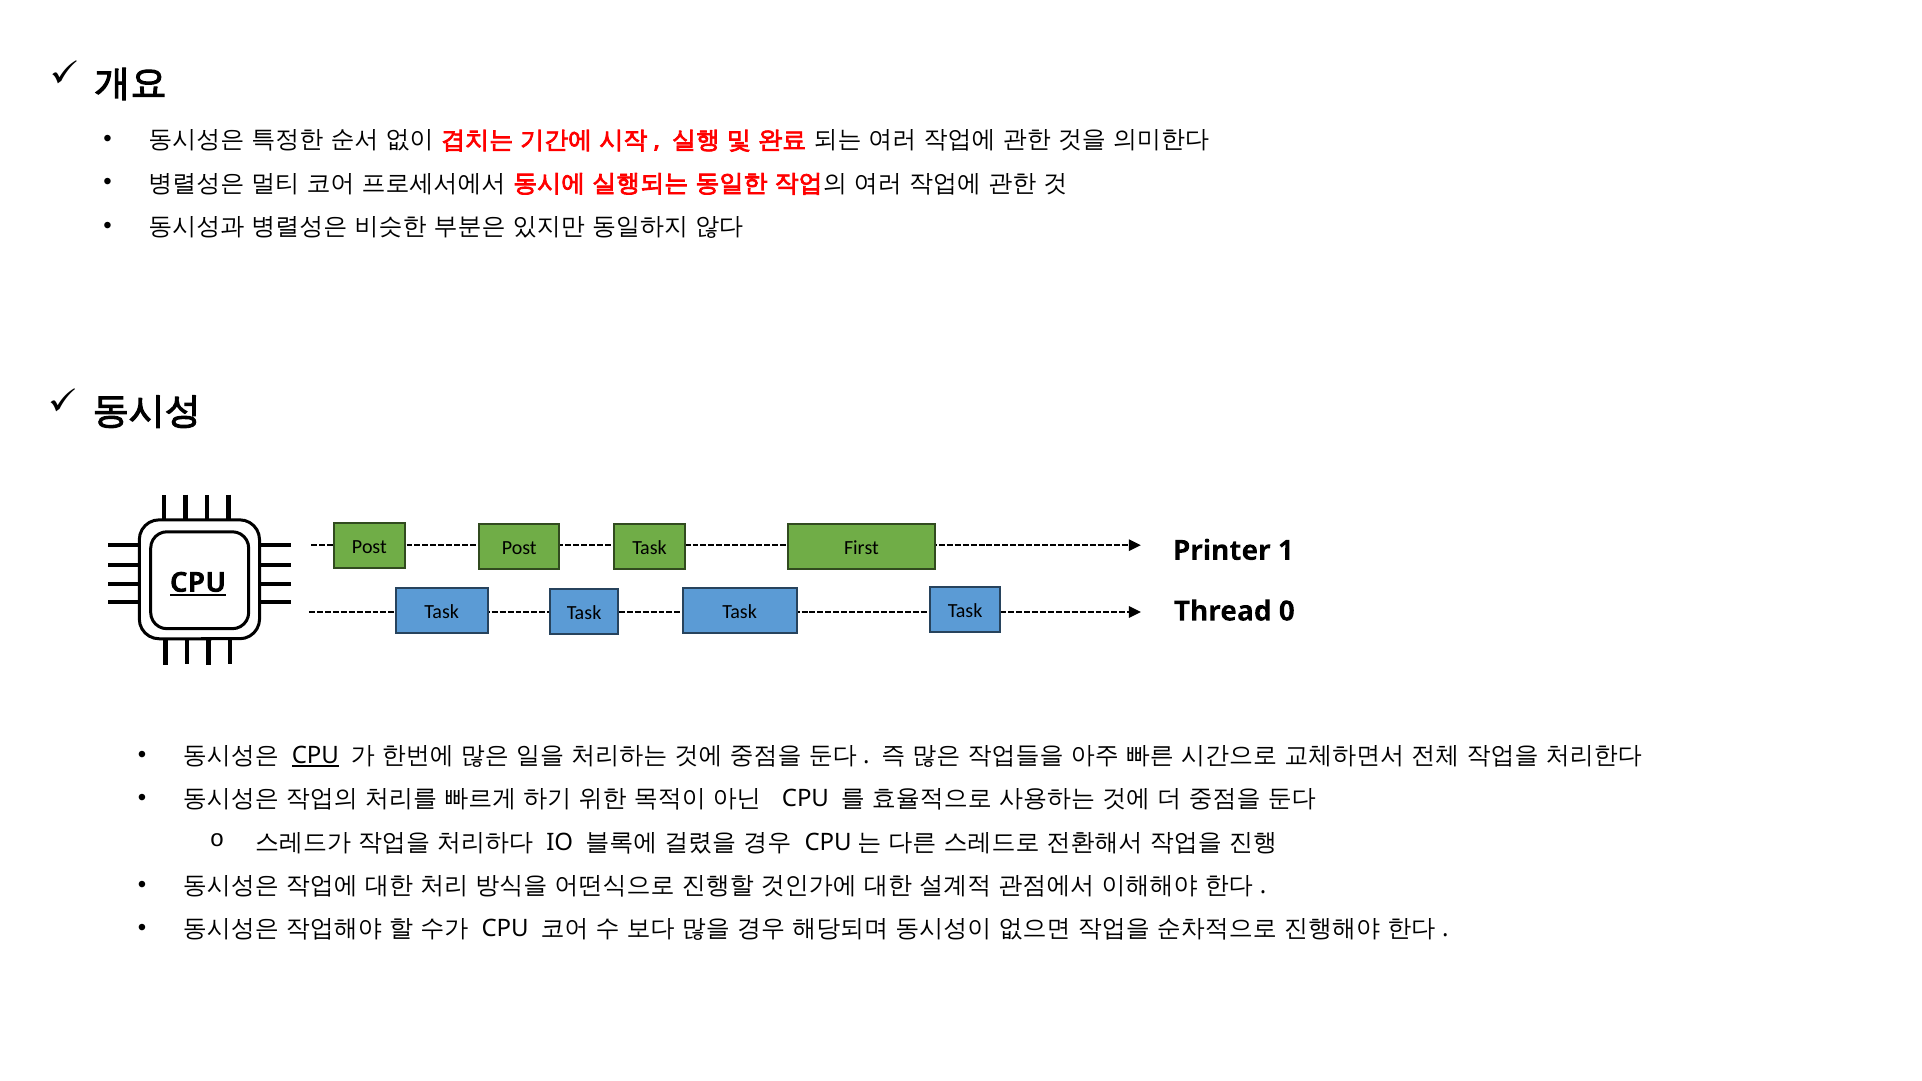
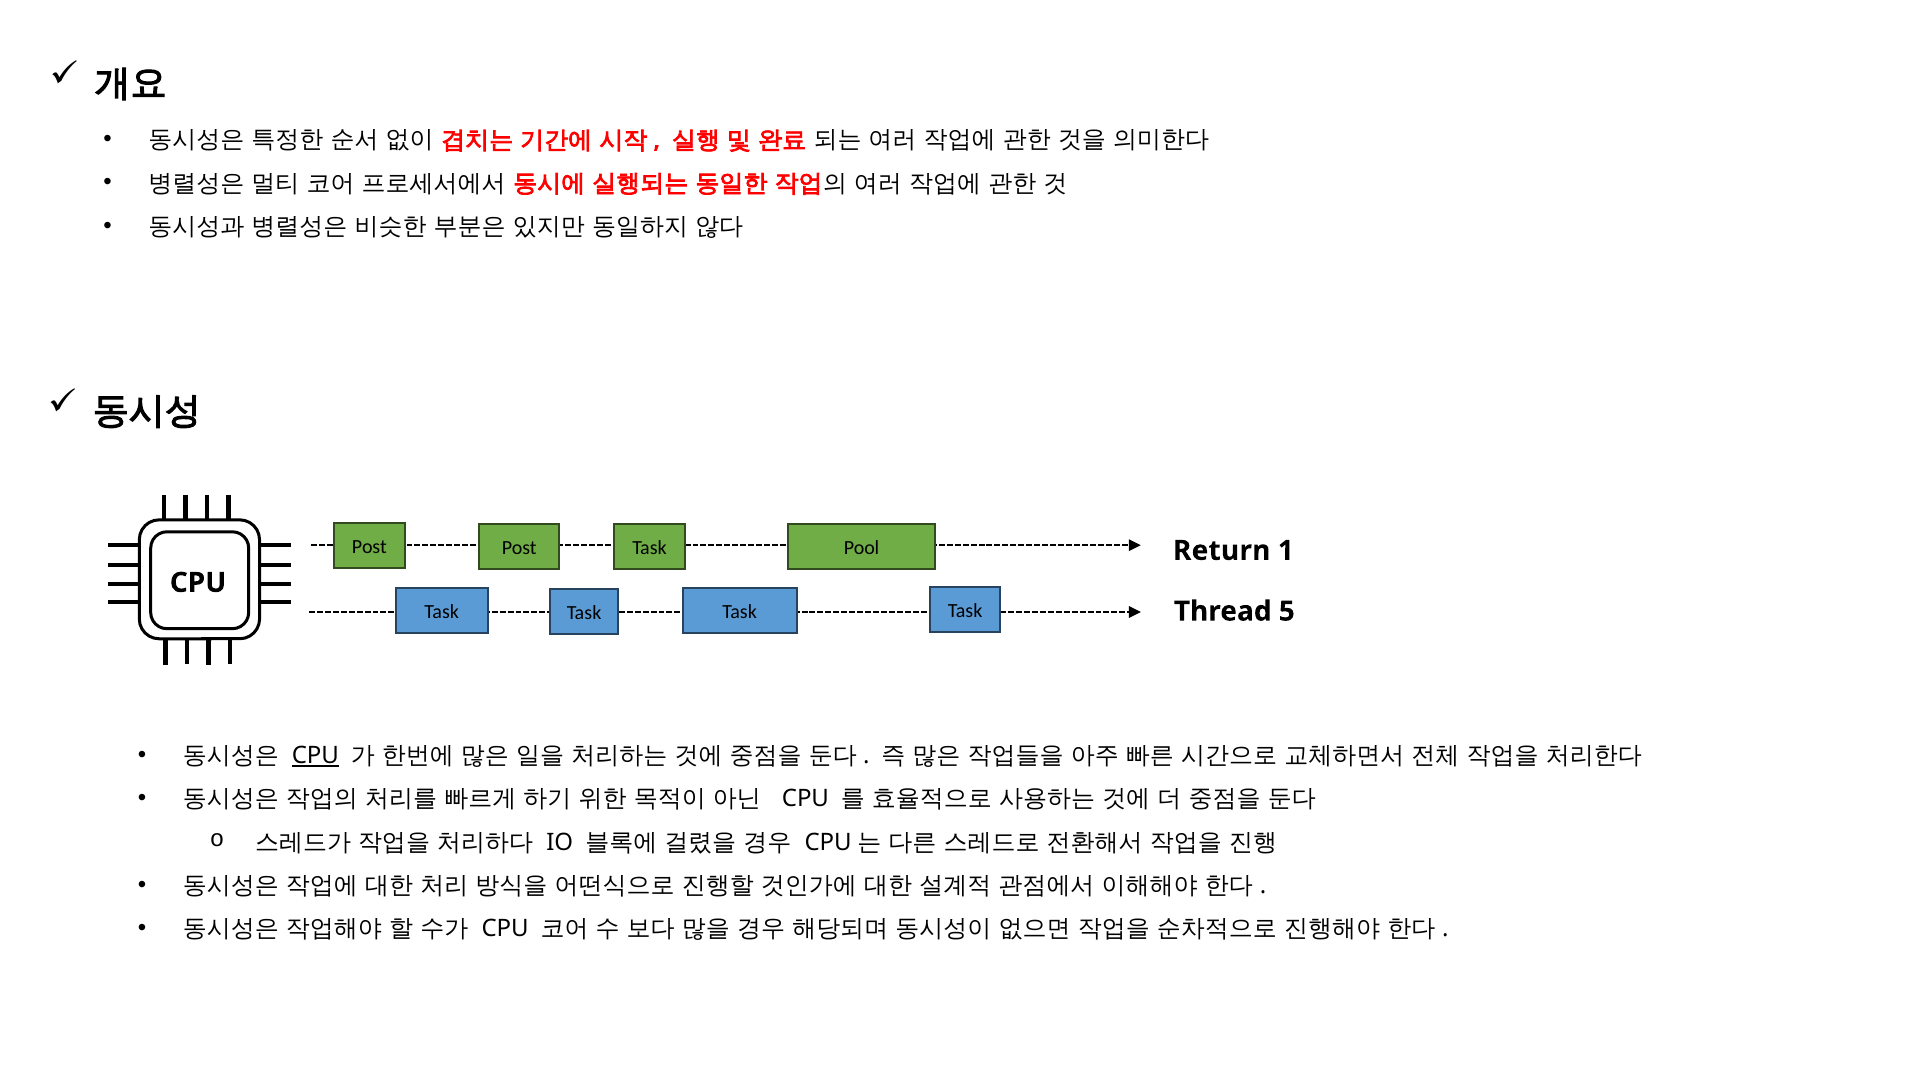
First: First -> Pool
Printer: Printer -> Return
CPU at (198, 583) underline: present -> none
0: 0 -> 5
